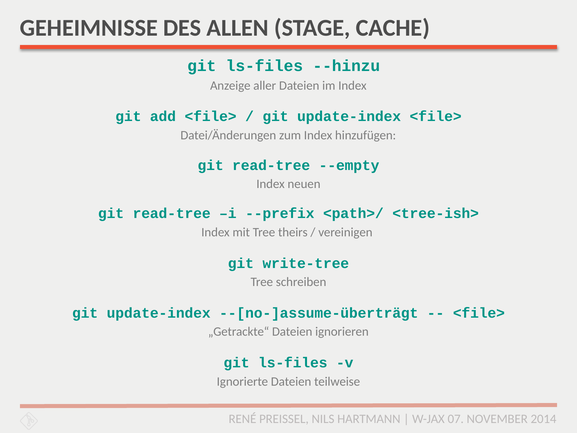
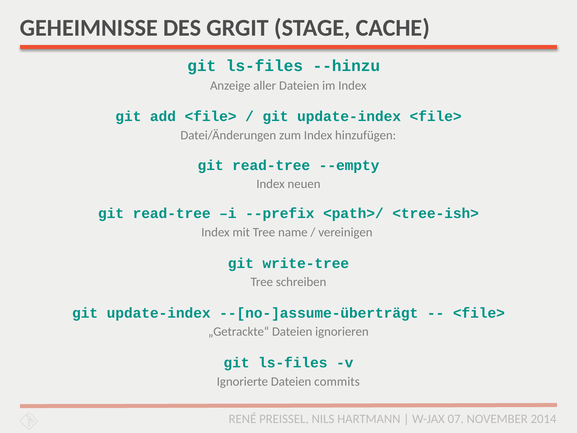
ALLEN: ALLEN -> GRGIT
theirs: theirs -> name
teilweise: teilweise -> commits
